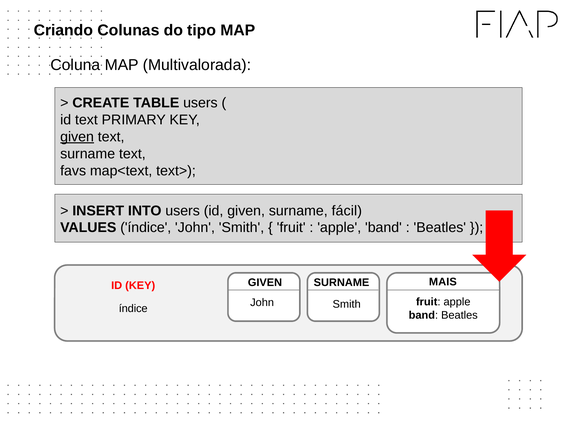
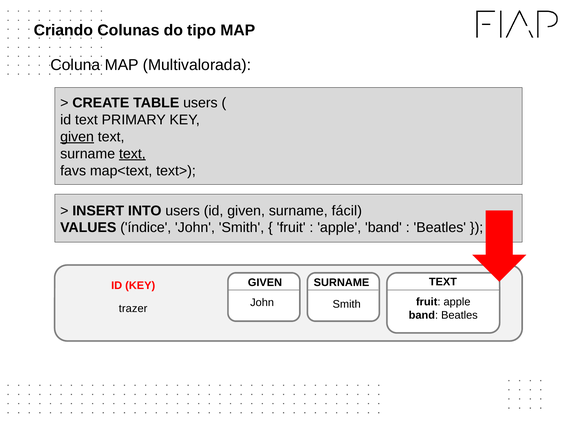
text at (132, 154) underline: none -> present
MAIS at (443, 282): MAIS -> TEXT
índice at (133, 308): índice -> trazer
